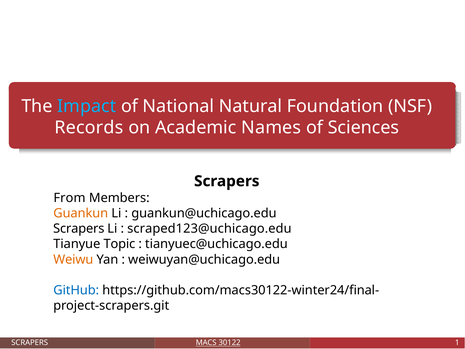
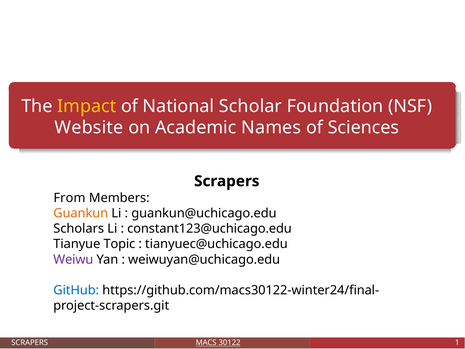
Impact colour: light blue -> yellow
Natural: Natural -> Scholar
Records: Records -> Website
Scrapers at (79, 229): Scrapers -> Scholars
scraped123@uchicago.edu: scraped123@uchicago.edu -> constant123@uchicago.edu
Weiwu colour: orange -> purple
